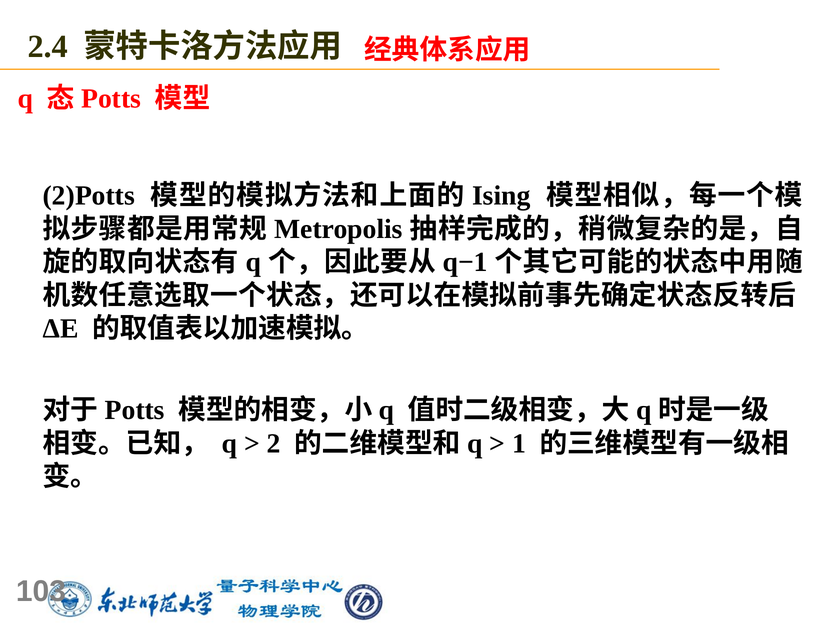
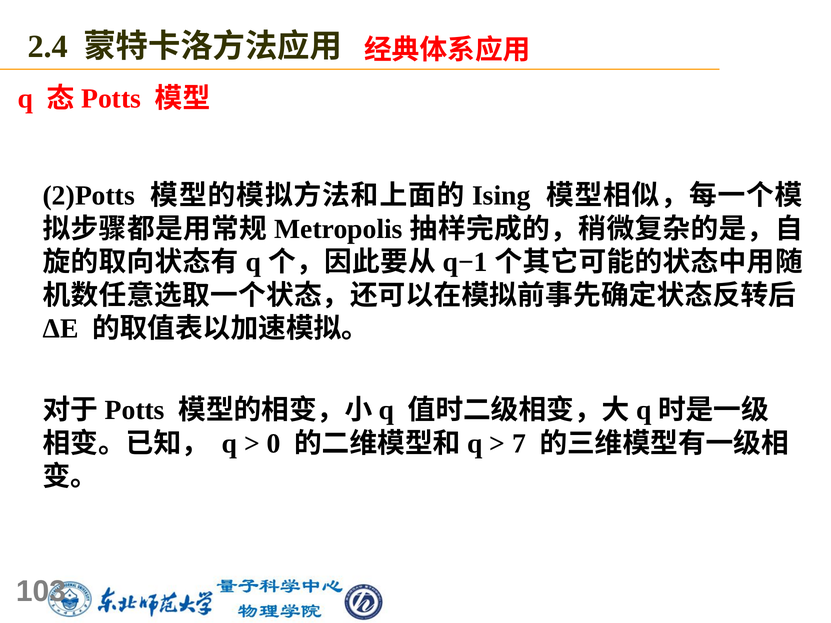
2: 2 -> 0
1: 1 -> 7
